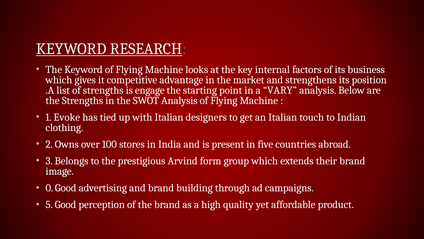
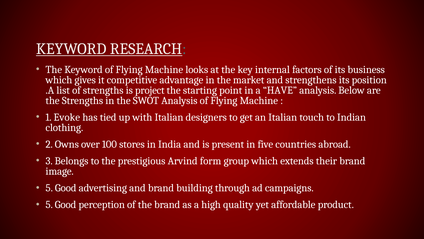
engage: engage -> project
VARY: VARY -> HAVE
0 at (49, 188): 0 -> 5
